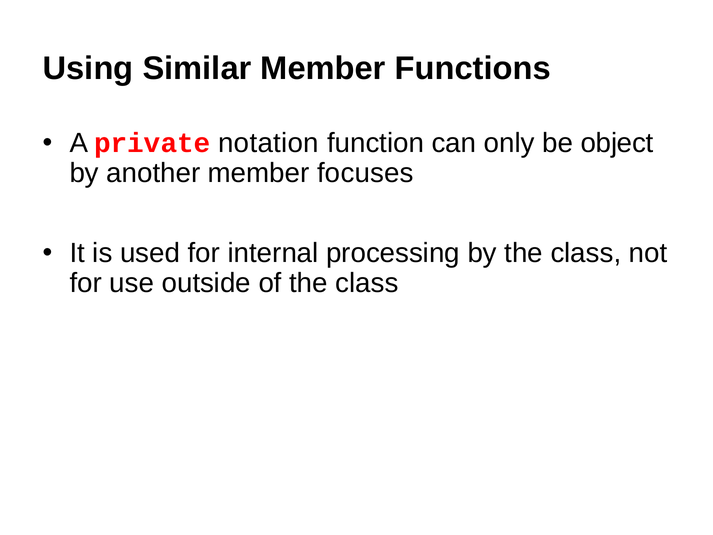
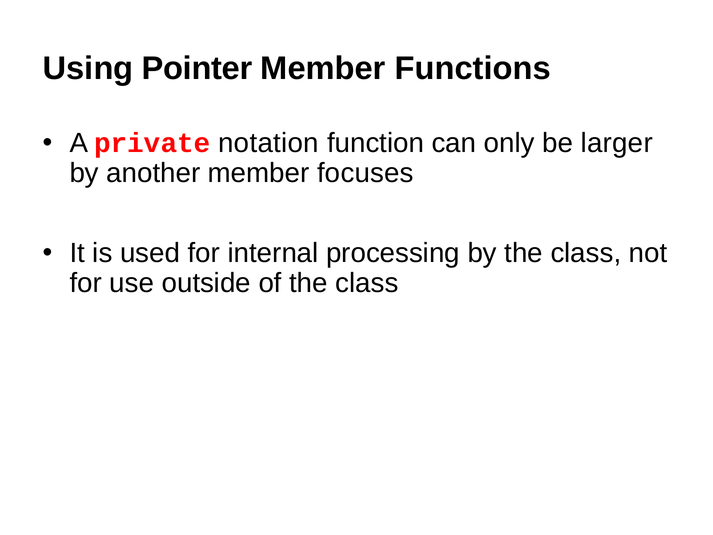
Similar: Similar -> Pointer
object: object -> larger
